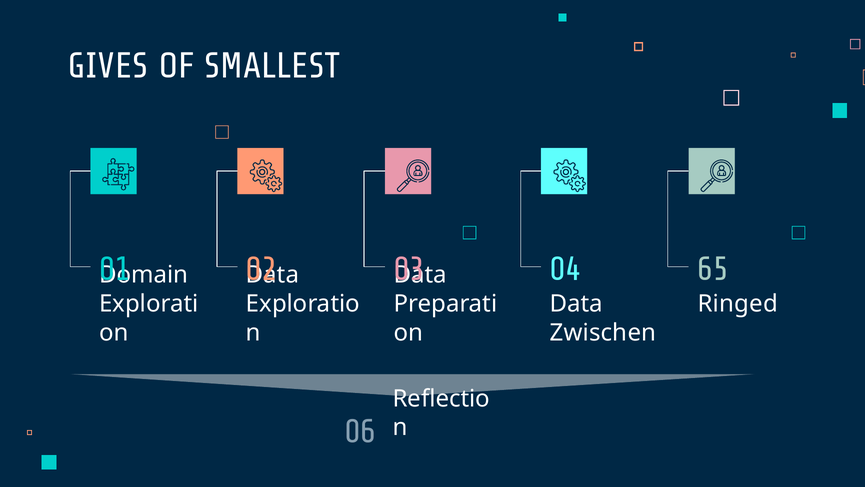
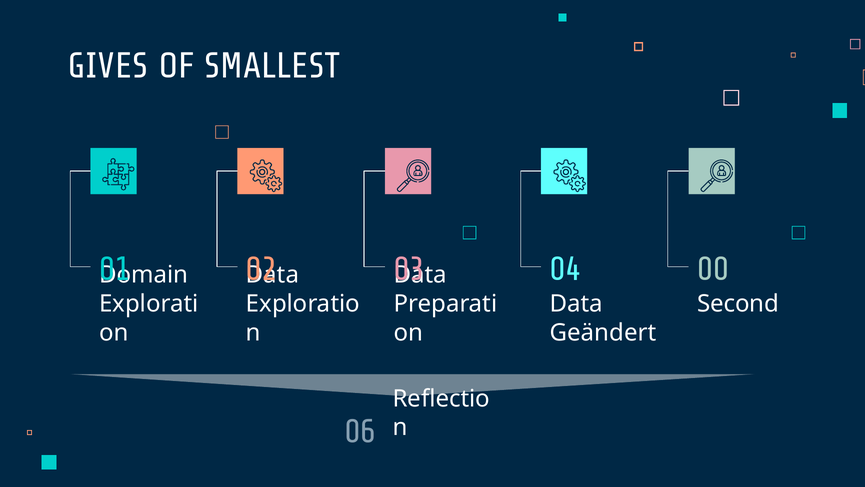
65: 65 -> 00
Ringed: Ringed -> Second
Zwischen: Zwischen -> Geändert
